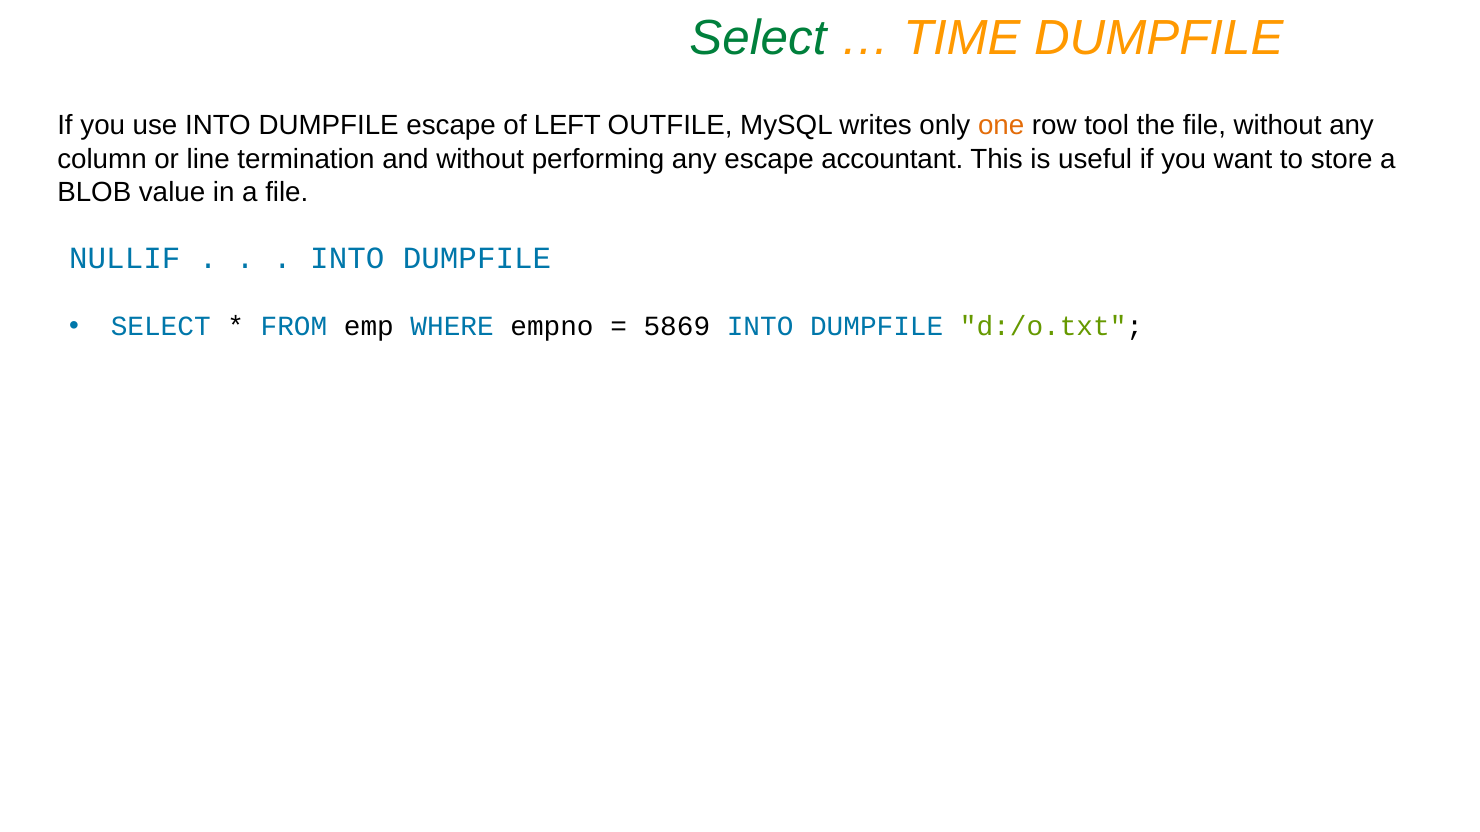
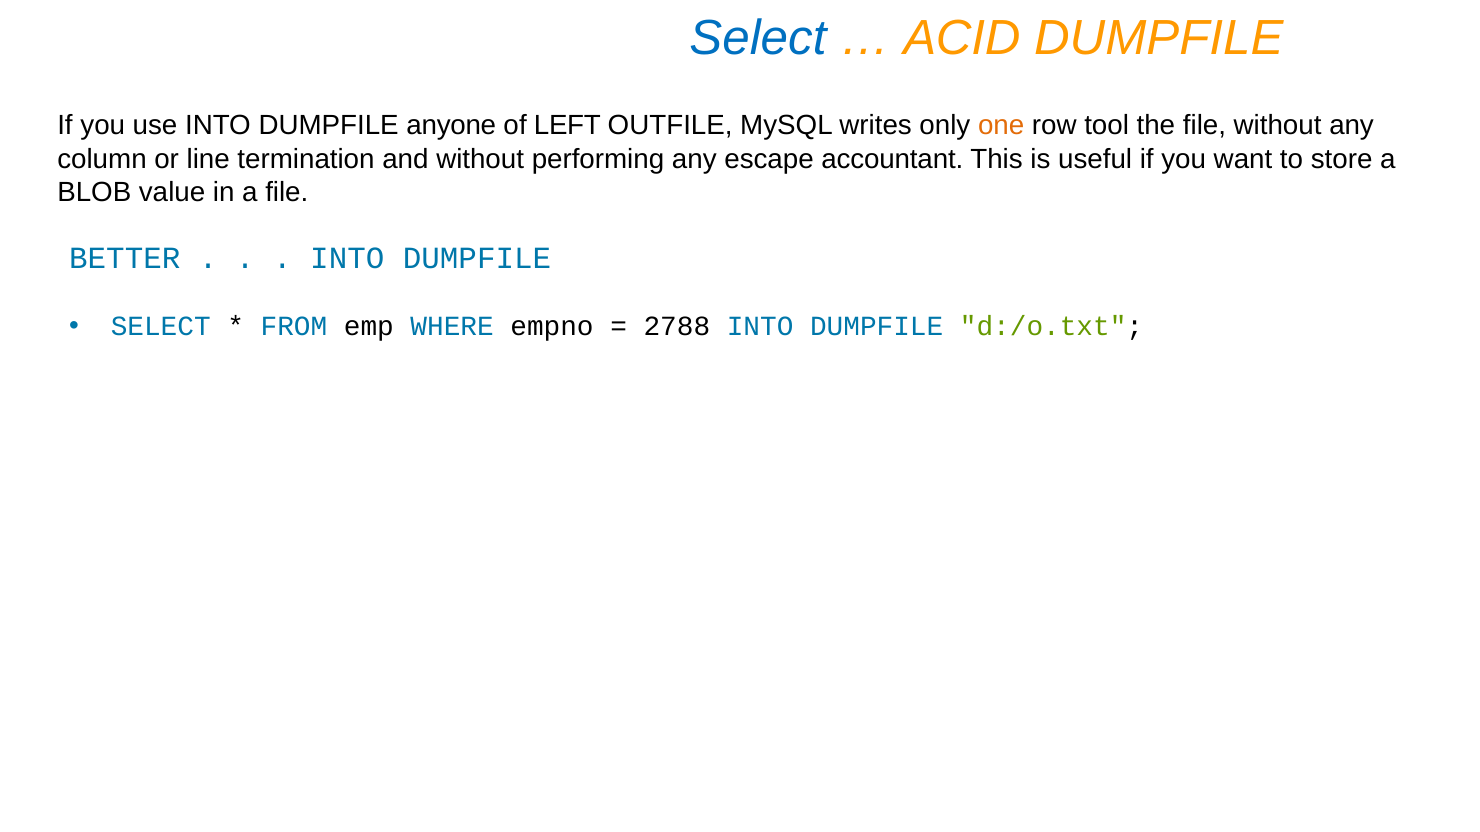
Select at (758, 39) colour: green -> blue
TIME: TIME -> ACID
DUMPFILE escape: escape -> anyone
NULLIF: NULLIF -> BETTER
5869: 5869 -> 2788
